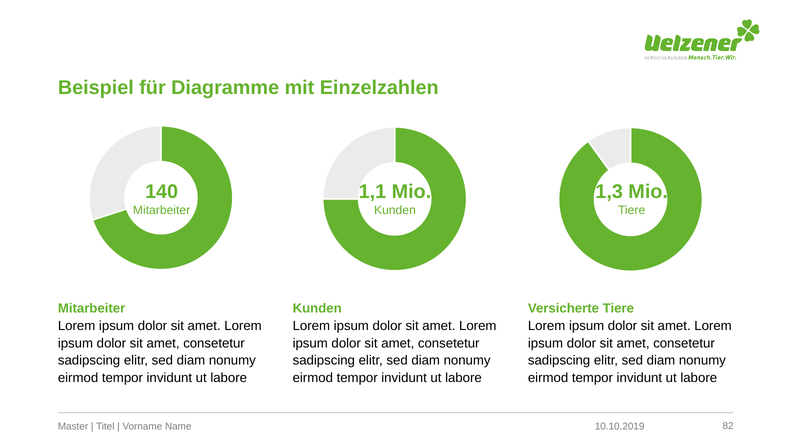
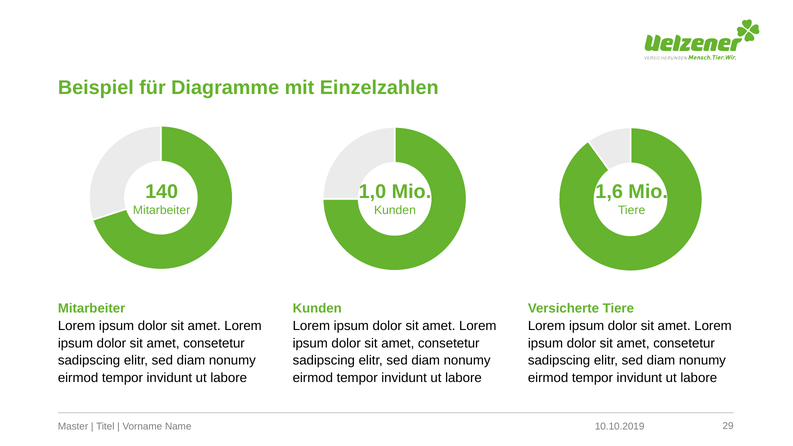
1,1: 1,1 -> 1,0
1,3: 1,3 -> 1,6
82: 82 -> 29
